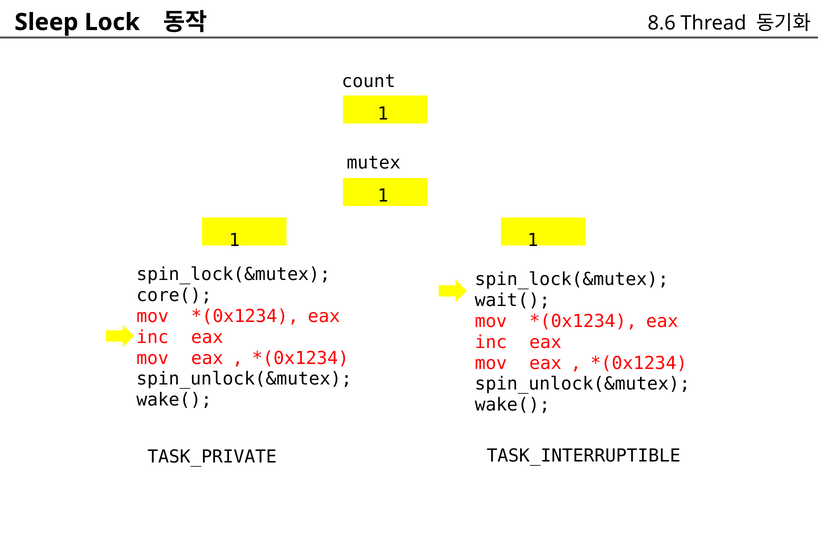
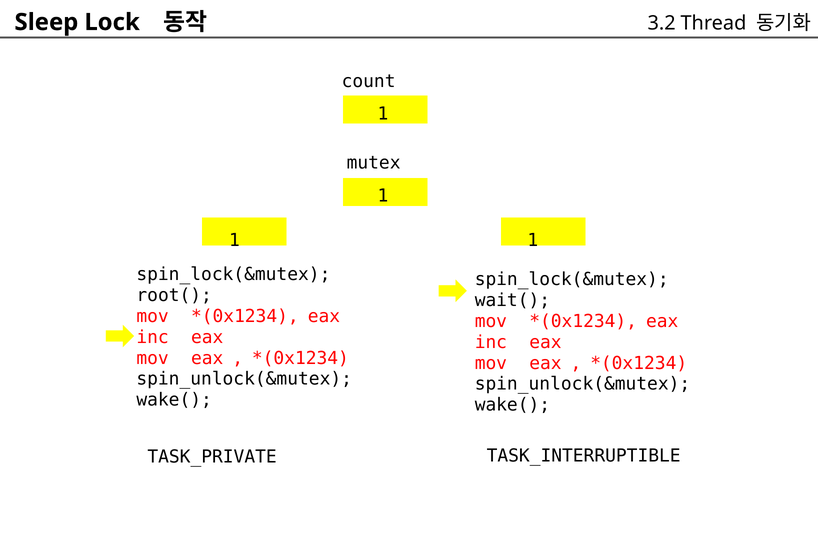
8.6: 8.6 -> 3.2
core(: core( -> root(
